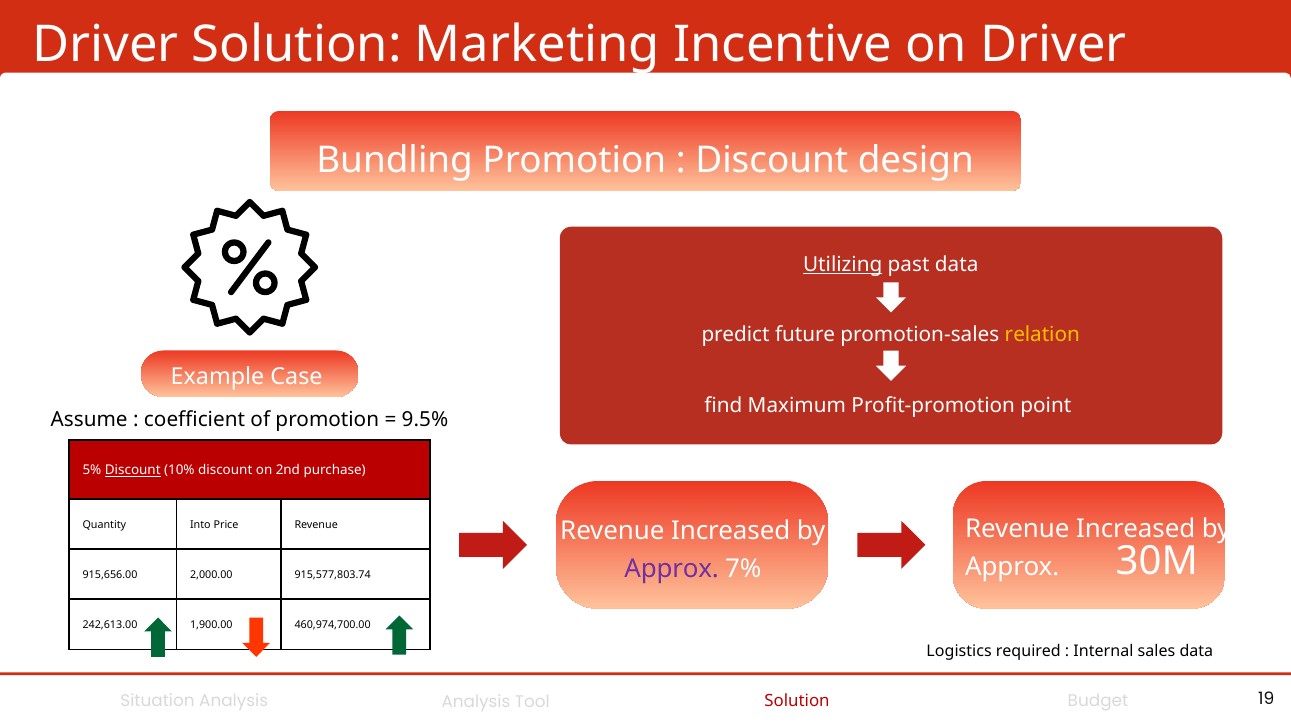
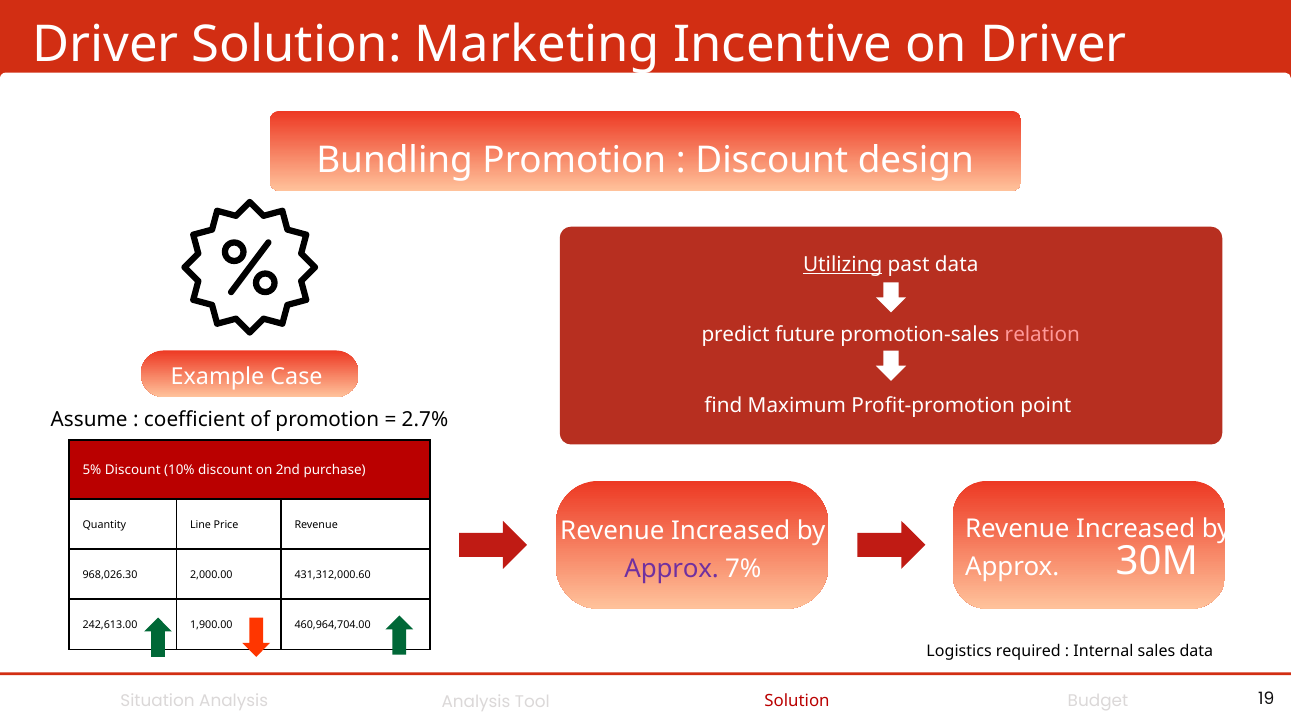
relation colour: yellow -> pink
9.5%: 9.5% -> 2.7%
Discount at (133, 471) underline: present -> none
Into: Into -> Line
915,656.00: 915,656.00 -> 968,026.30
915,577,803.74: 915,577,803.74 -> 431,312,000.60
460,974,700.00: 460,974,700.00 -> 460,964,704.00
